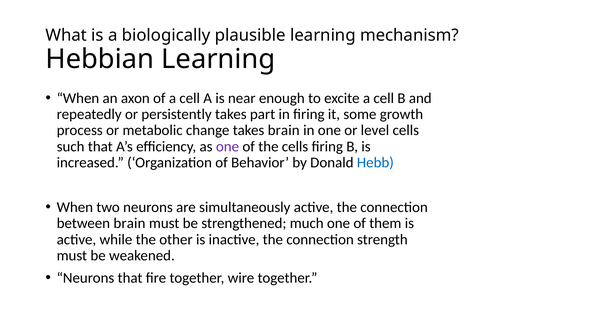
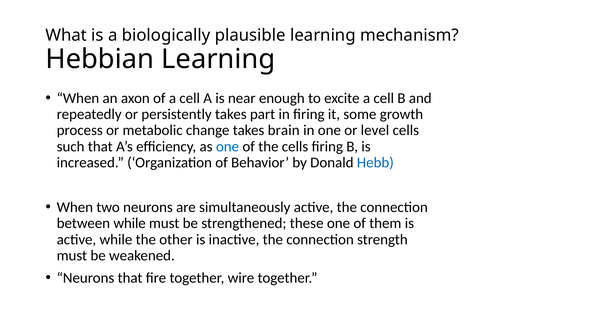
one at (228, 146) colour: purple -> blue
between brain: brain -> while
much: much -> these
